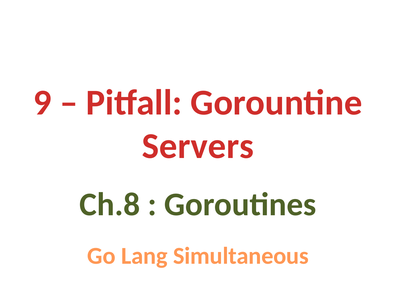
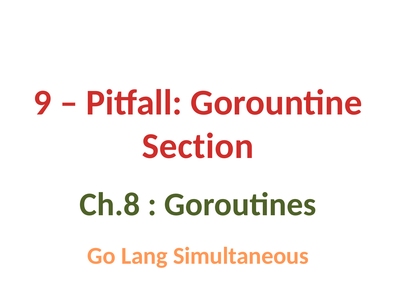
Servers: Servers -> Section
